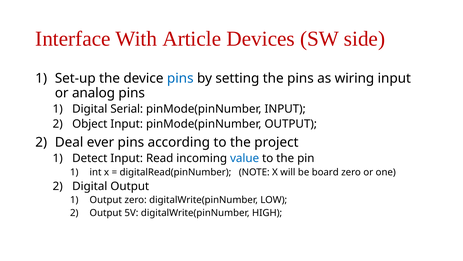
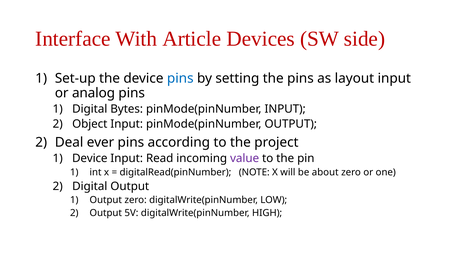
wiring: wiring -> layout
Serial: Serial -> Bytes
Detect at (90, 158): Detect -> Device
value colour: blue -> purple
board: board -> about
